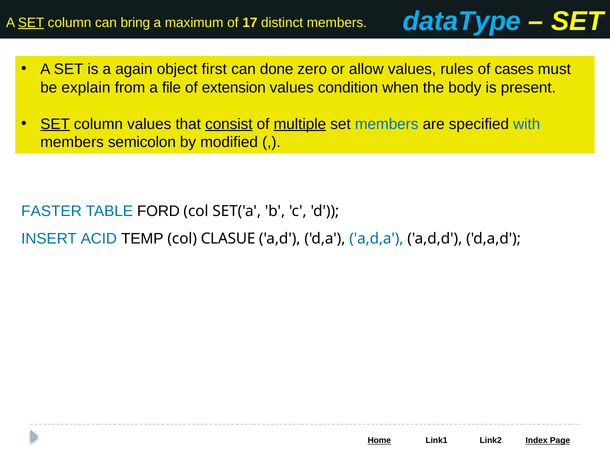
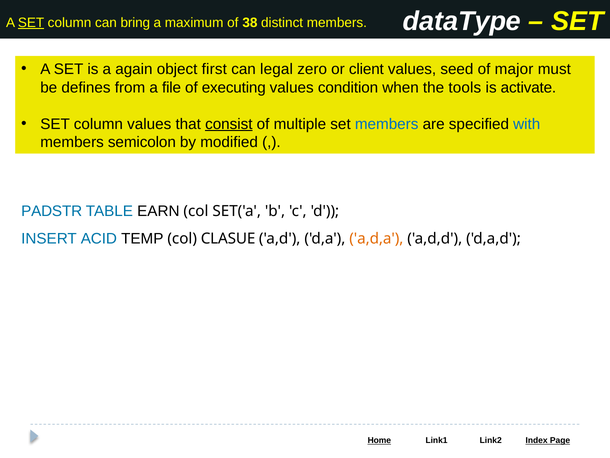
dataType colour: light blue -> white
17: 17 -> 38
done: done -> legal
allow: allow -> client
rules: rules -> seed
cases: cases -> major
explain: explain -> defines
extension: extension -> executing
body: body -> tools
present: present -> activate
SET at (55, 124) underline: present -> none
multiple underline: present -> none
FASTER: FASTER -> PADSTR
FORD: FORD -> EARN
a,d,a colour: blue -> orange
